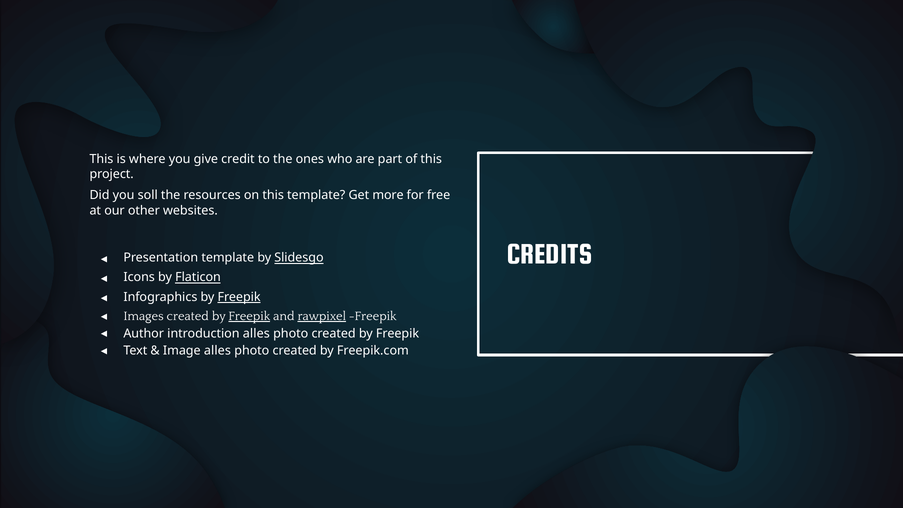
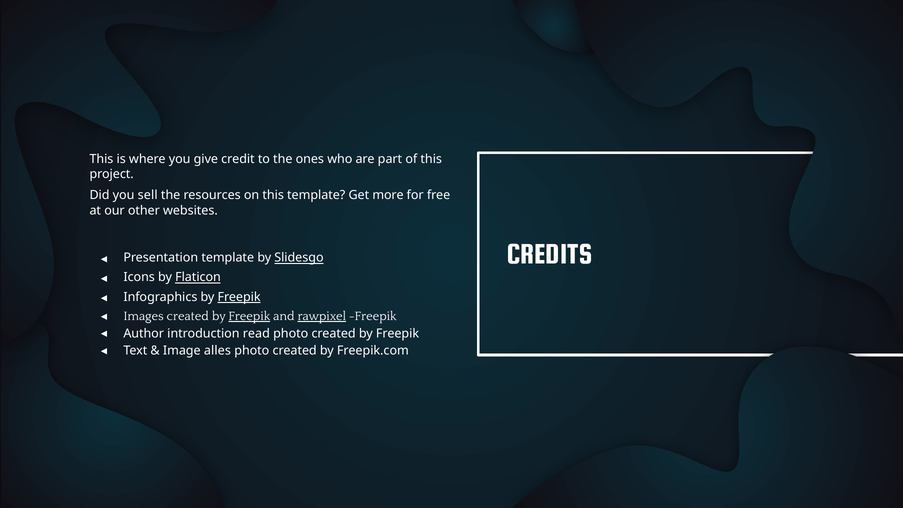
soll: soll -> sell
introduction alles: alles -> read
